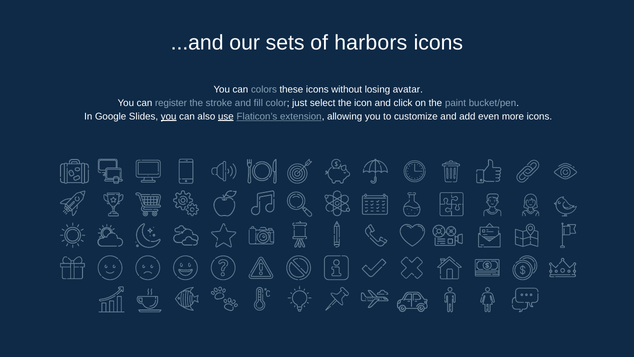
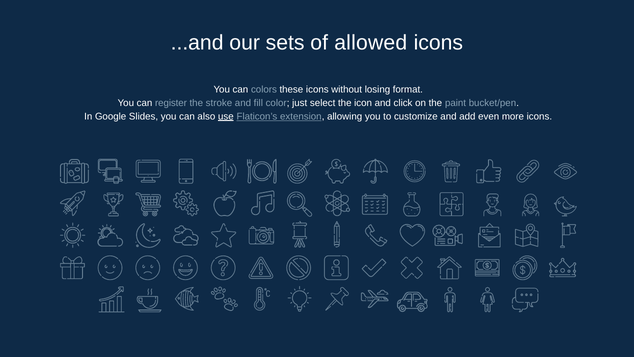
harbors: harbors -> allowed
avatar: avatar -> format
you at (169, 116) underline: present -> none
